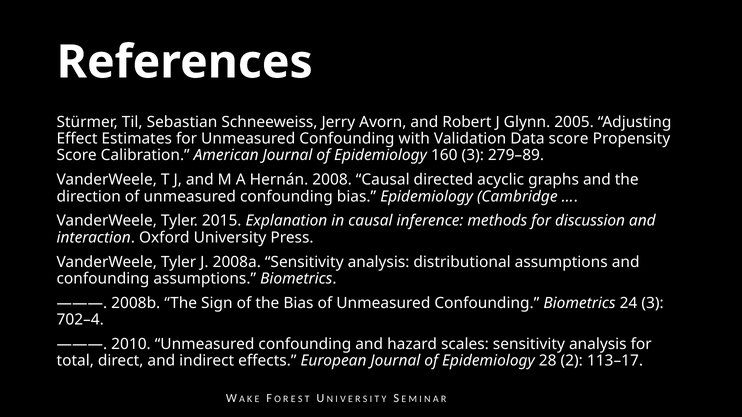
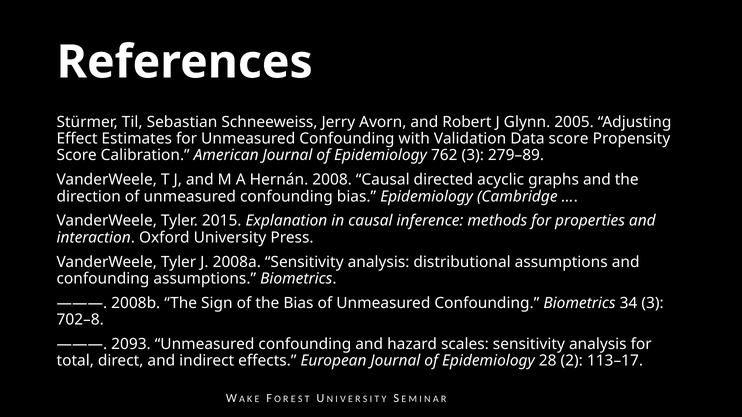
160: 160 -> 762
discussion: discussion -> properties
24: 24 -> 34
702–4: 702–4 -> 702–8
2010: 2010 -> 2093
